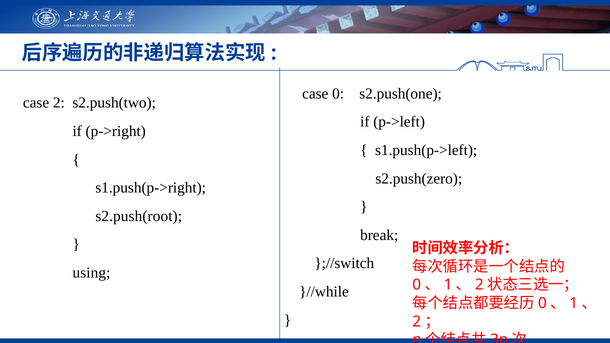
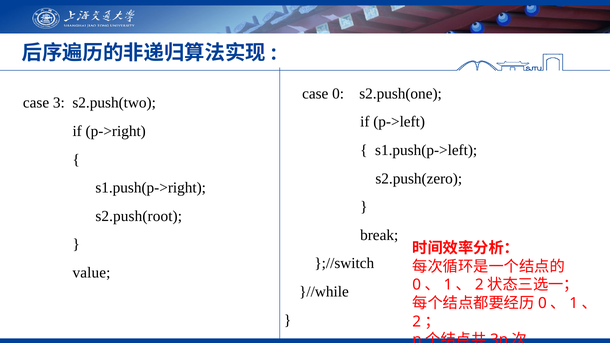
case 2: 2 -> 3
using: using -> value
